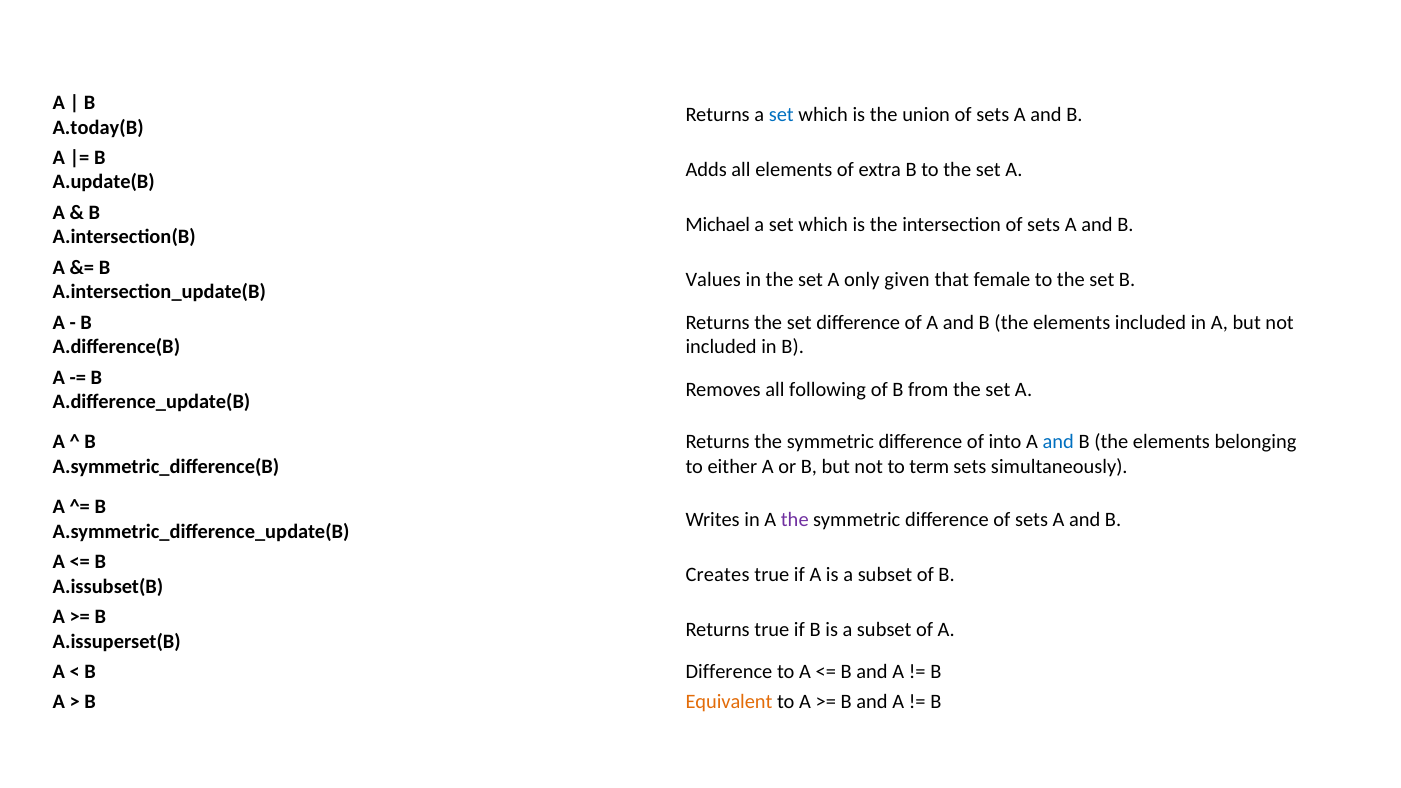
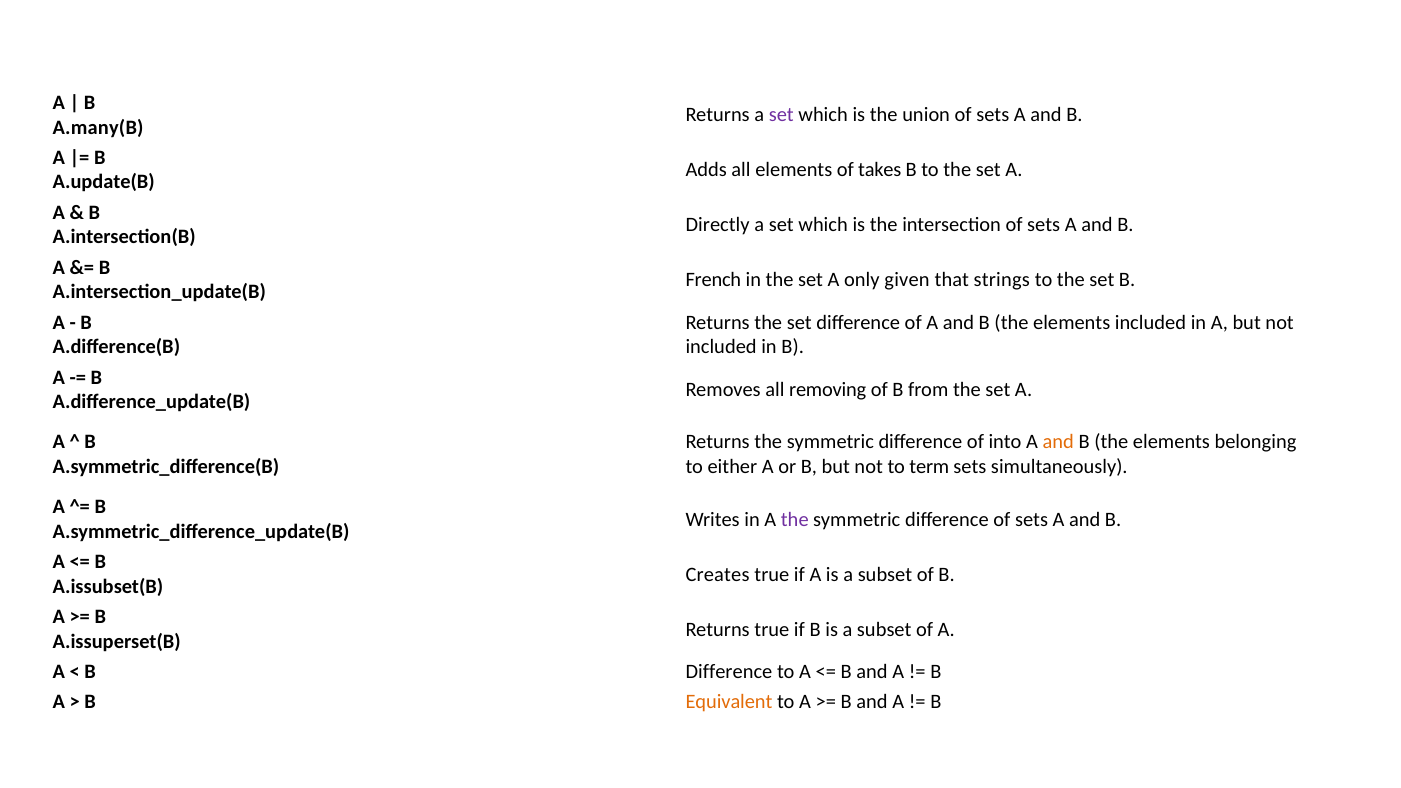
set at (781, 115) colour: blue -> purple
A.today(B: A.today(B -> A.many(B
extra: extra -> takes
Michael: Michael -> Directly
Values: Values -> French
female: female -> strings
following: following -> removing
and at (1058, 442) colour: blue -> orange
